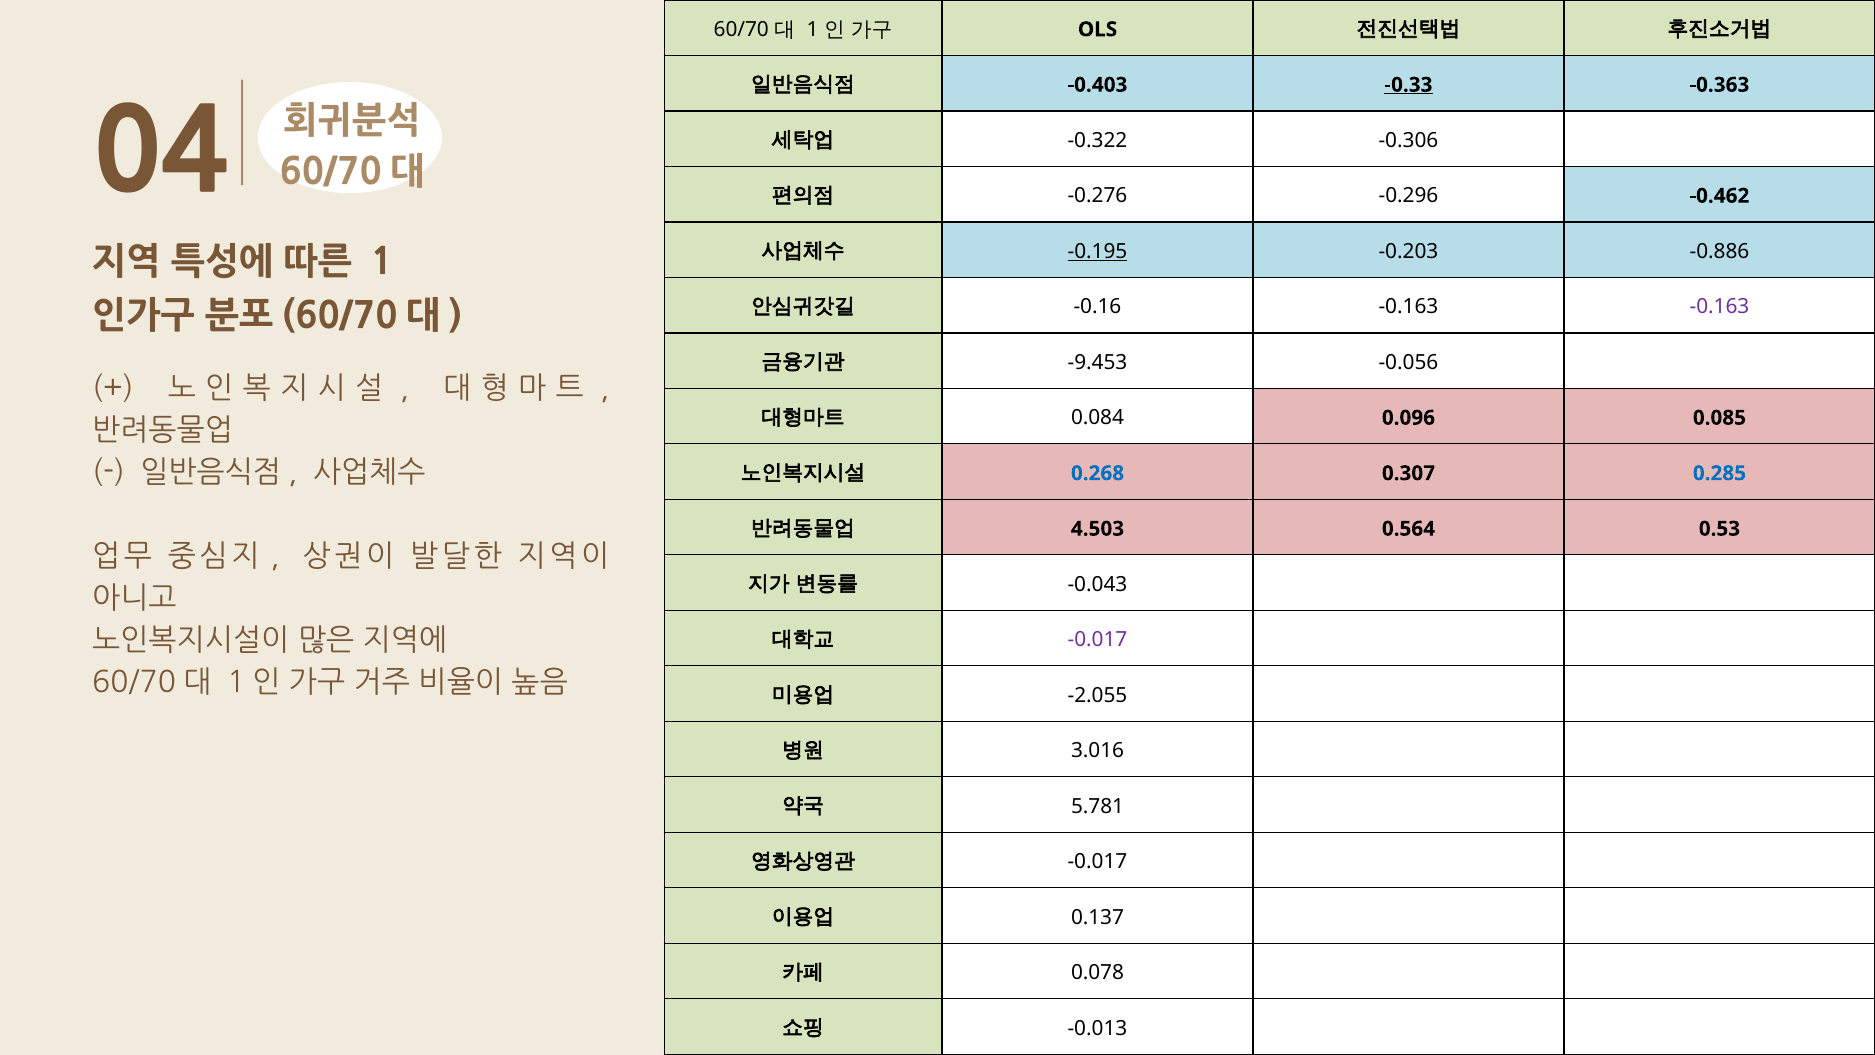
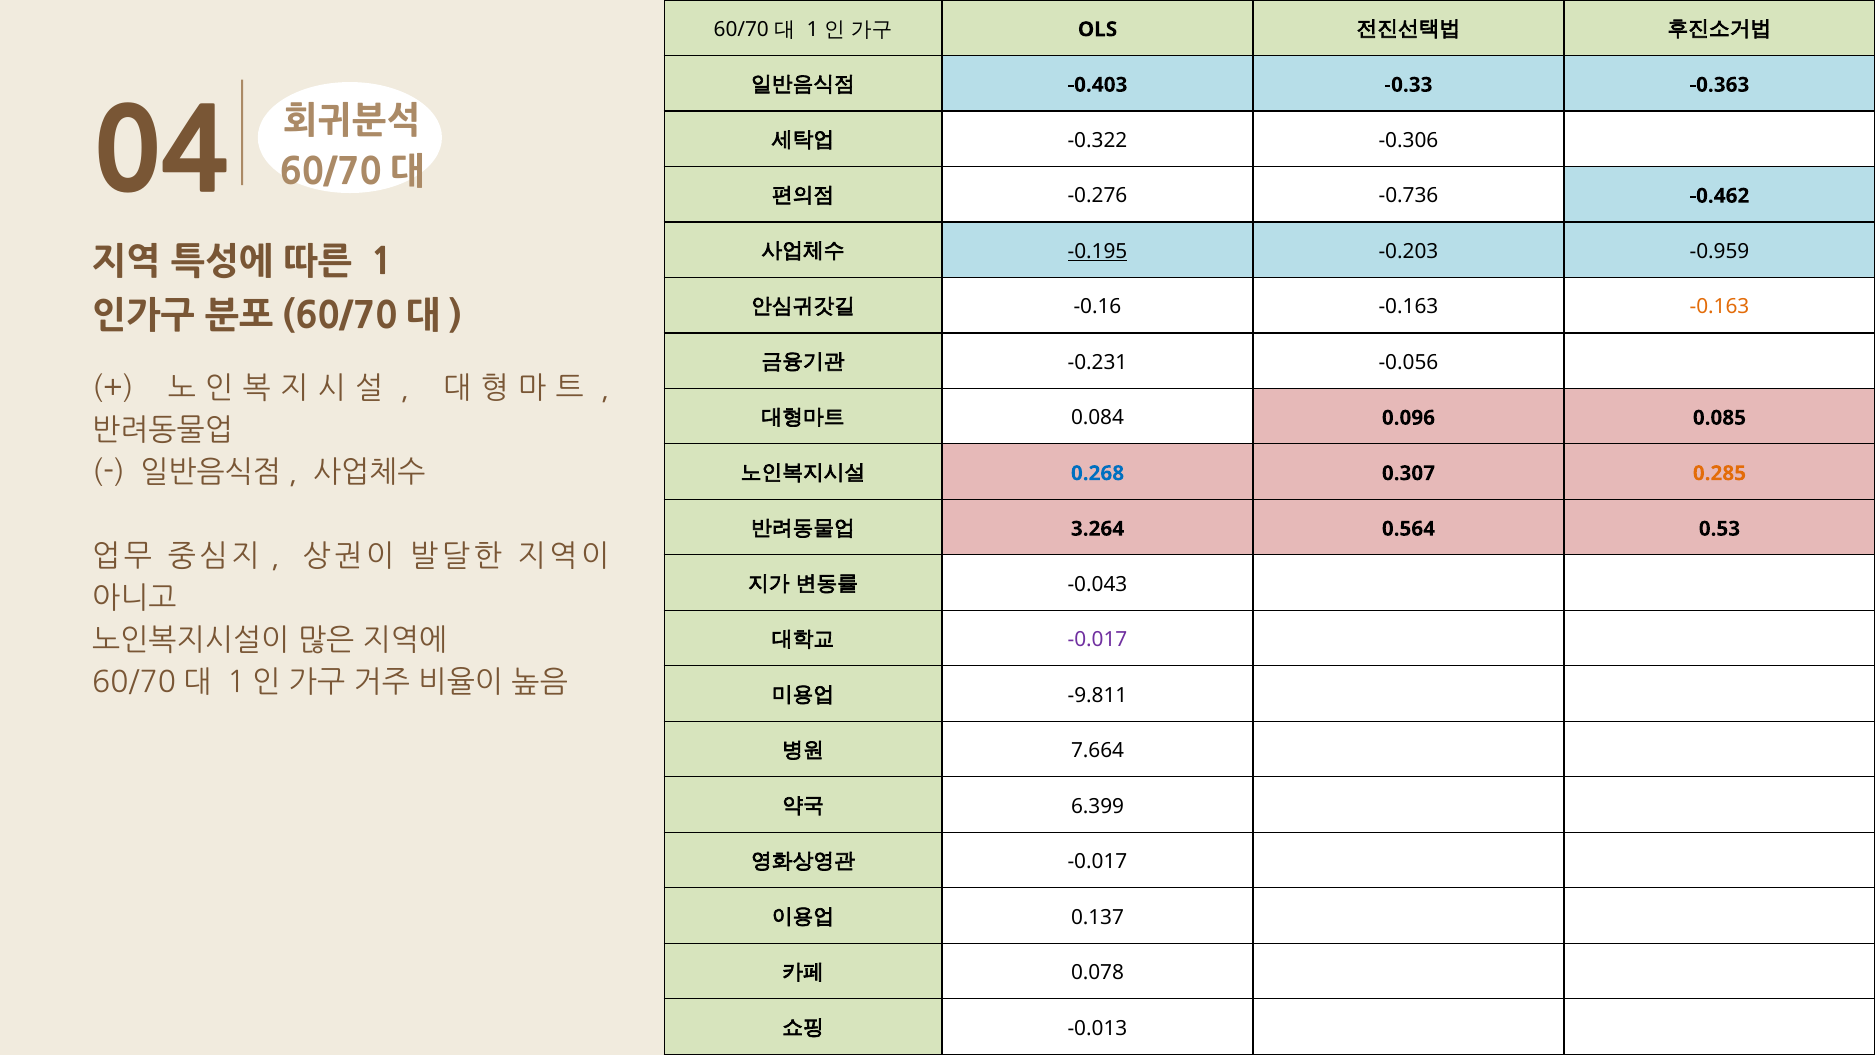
-0.33 underline: present -> none
-0.296: -0.296 -> -0.736
-0.886: -0.886 -> -0.959
-0.163 at (1719, 307) colour: purple -> orange
-9.453: -9.453 -> -0.231
0.285 colour: blue -> orange
4.503: 4.503 -> 3.264
-2.055: -2.055 -> -9.811
3.016: 3.016 -> 7.664
5.781: 5.781 -> 6.399
